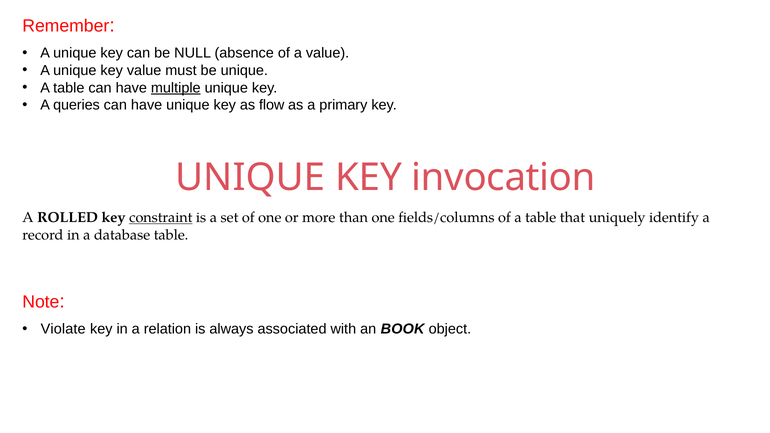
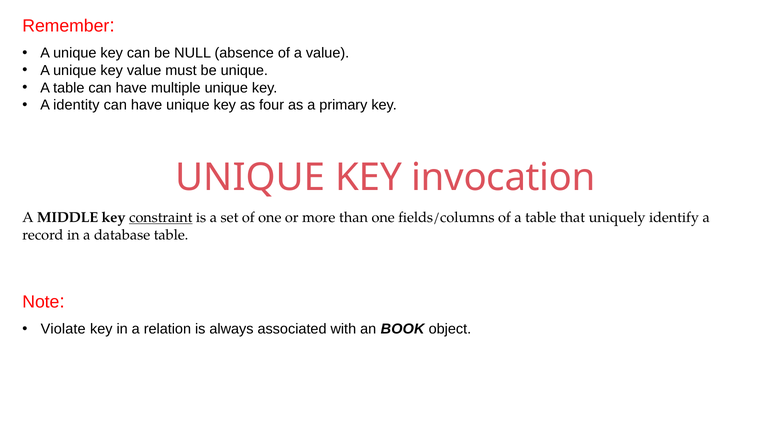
multiple underline: present -> none
queries: queries -> identity
flow: flow -> four
ROLLED: ROLLED -> MIDDLE
